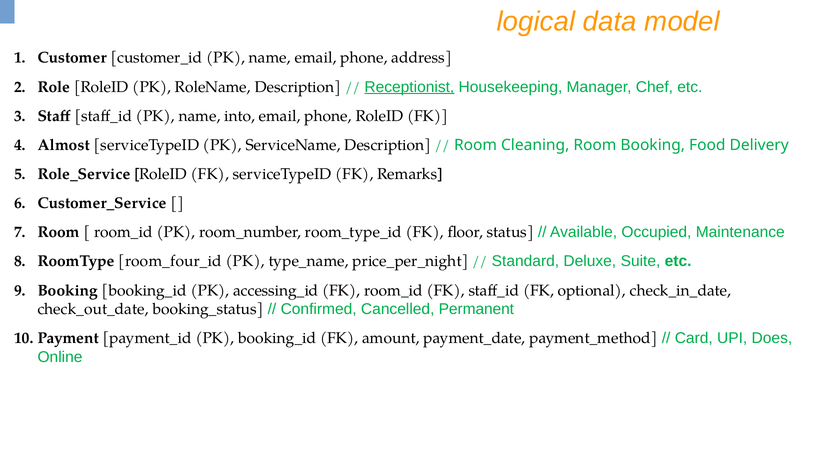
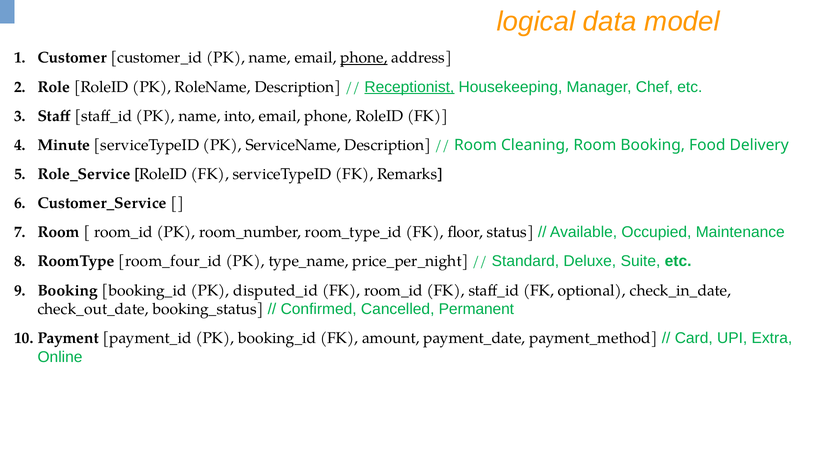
phone at (364, 58) underline: none -> present
Almost: Almost -> Minute
accessing_id: accessing_id -> disputed_id
Does: Does -> Extra
